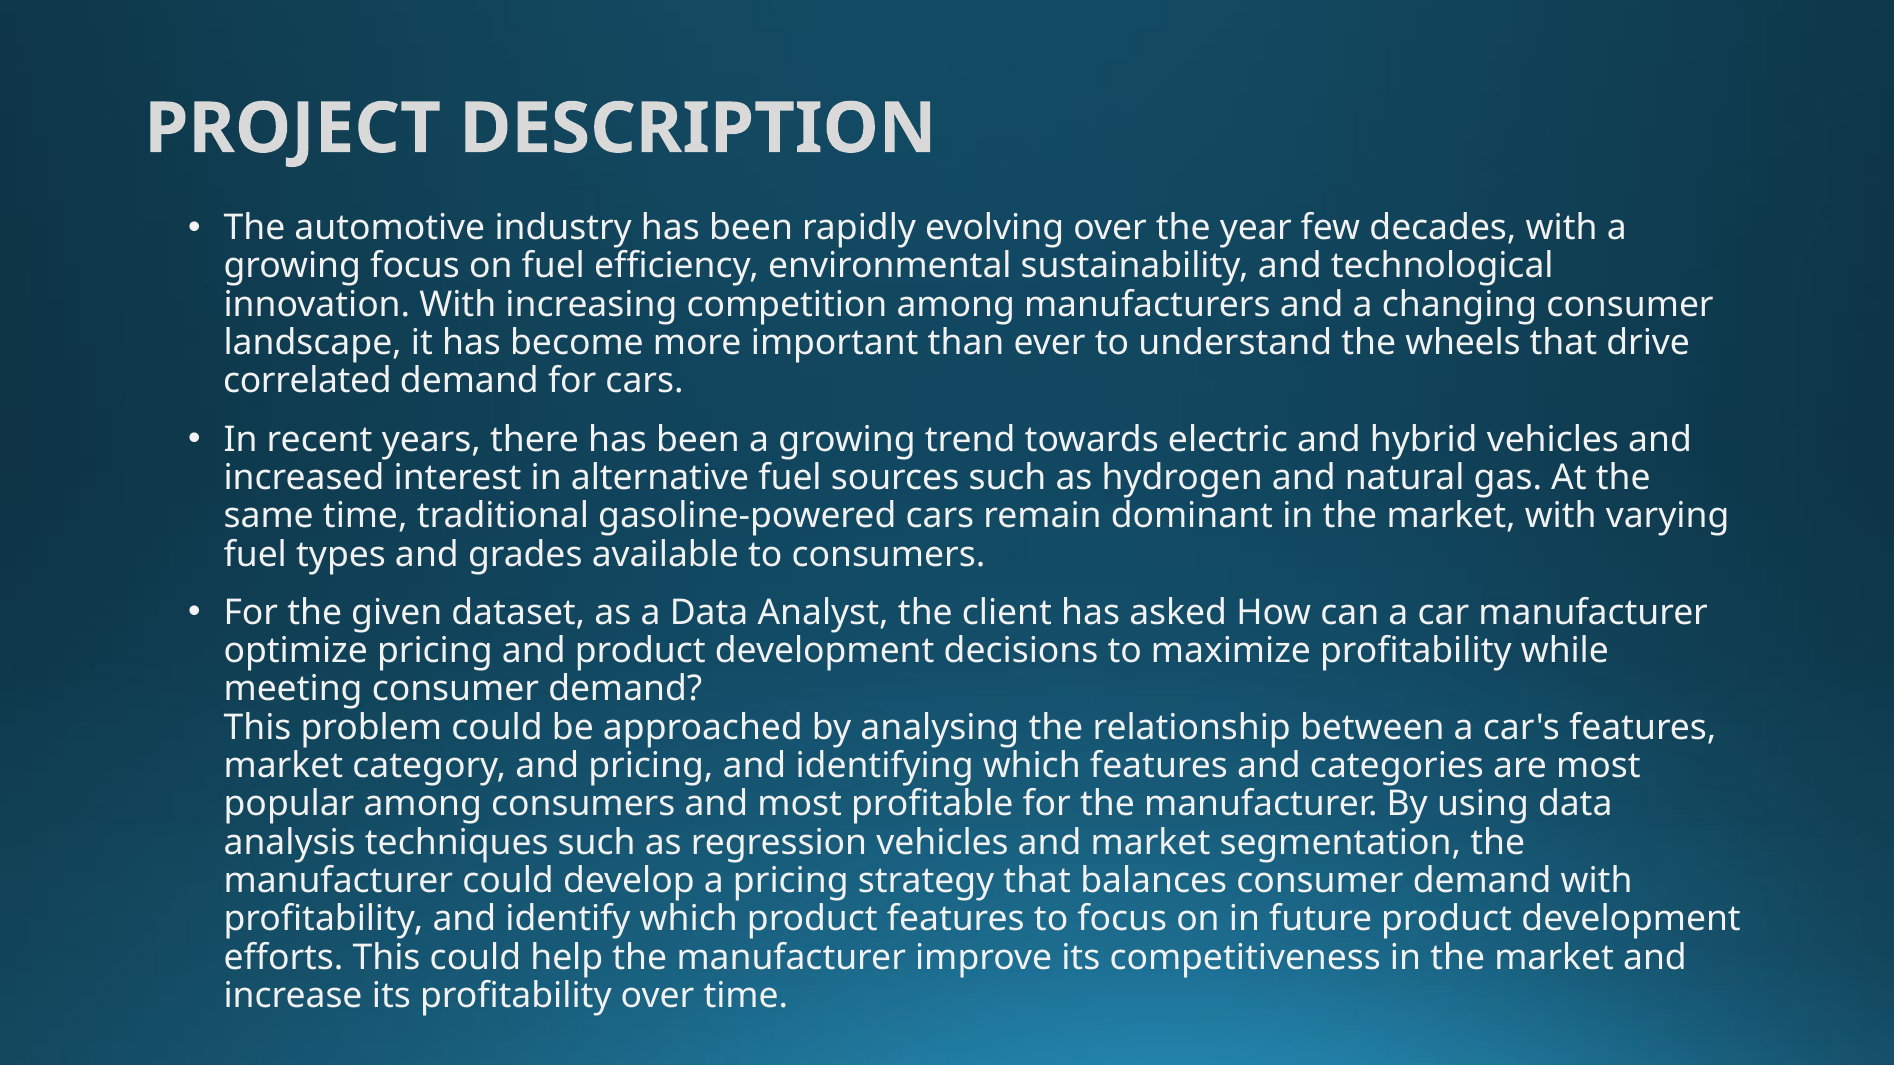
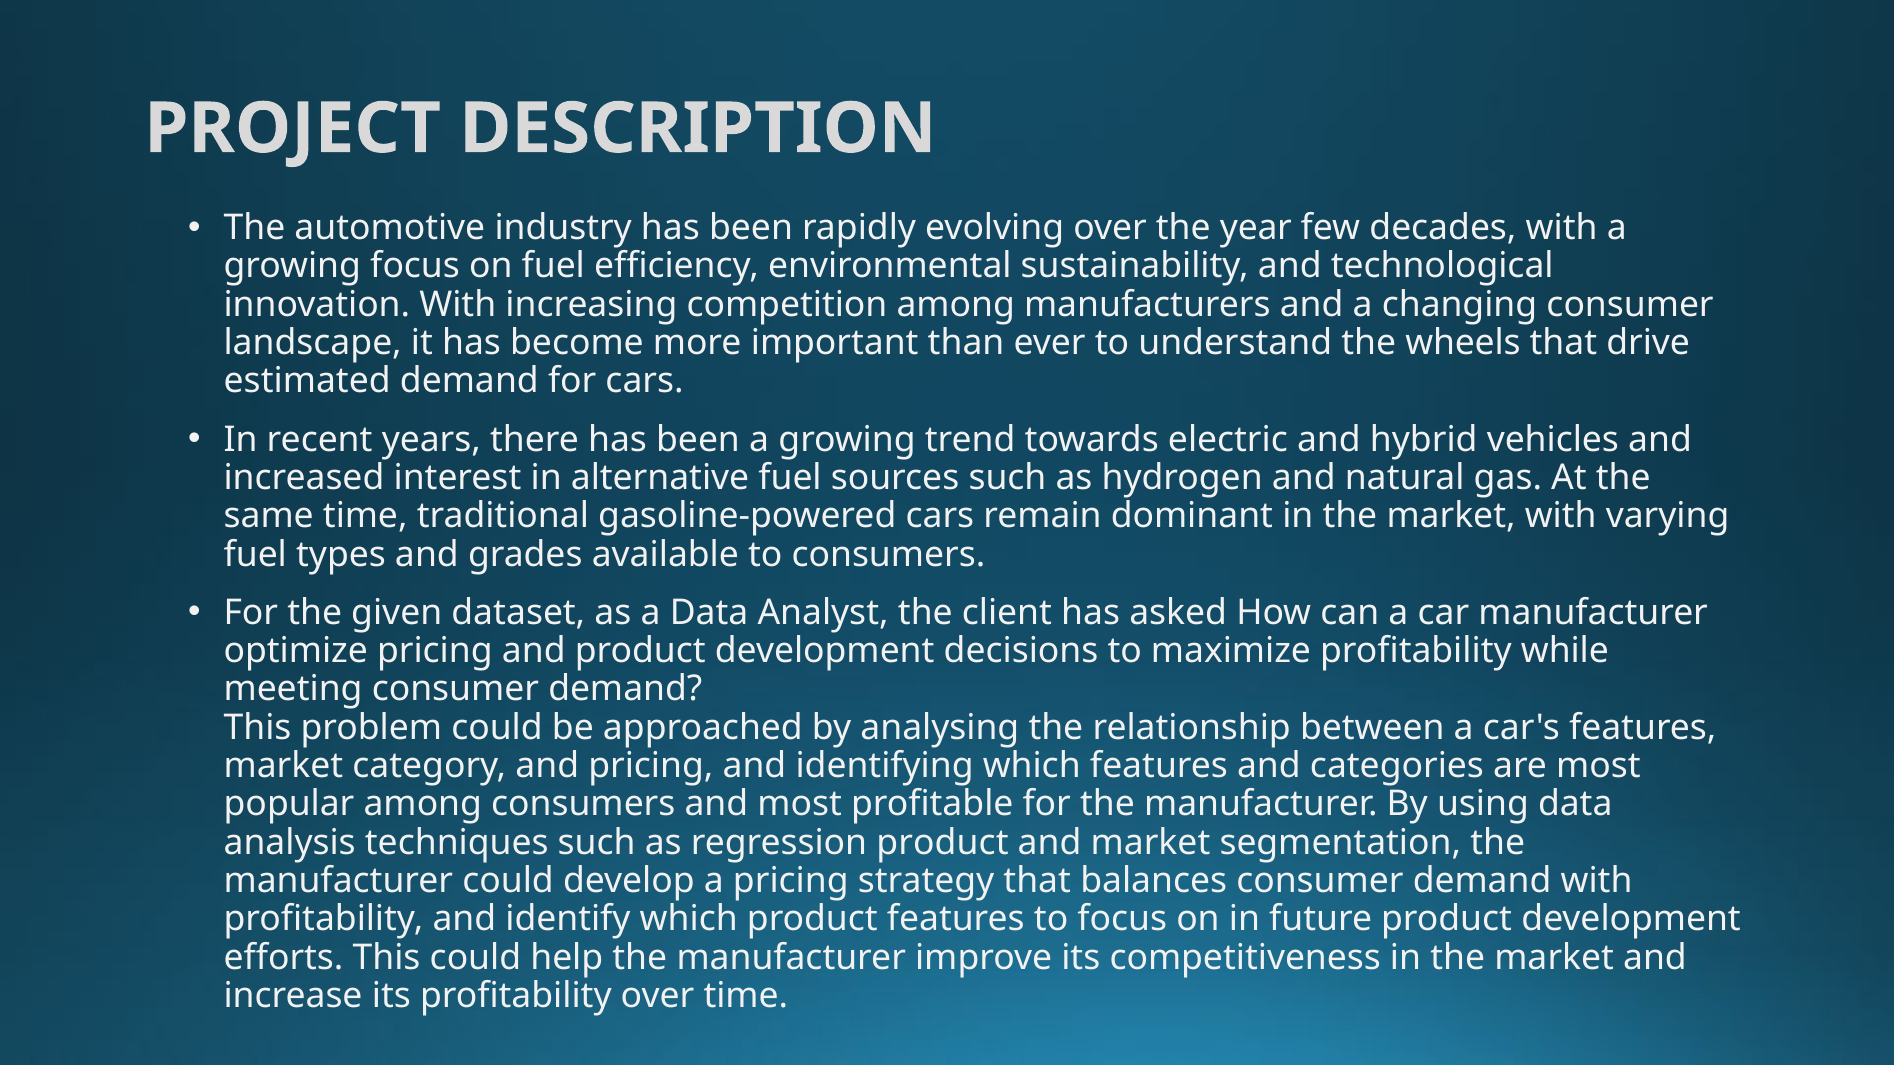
correlated: correlated -> estimated
regression vehicles: vehicles -> product
